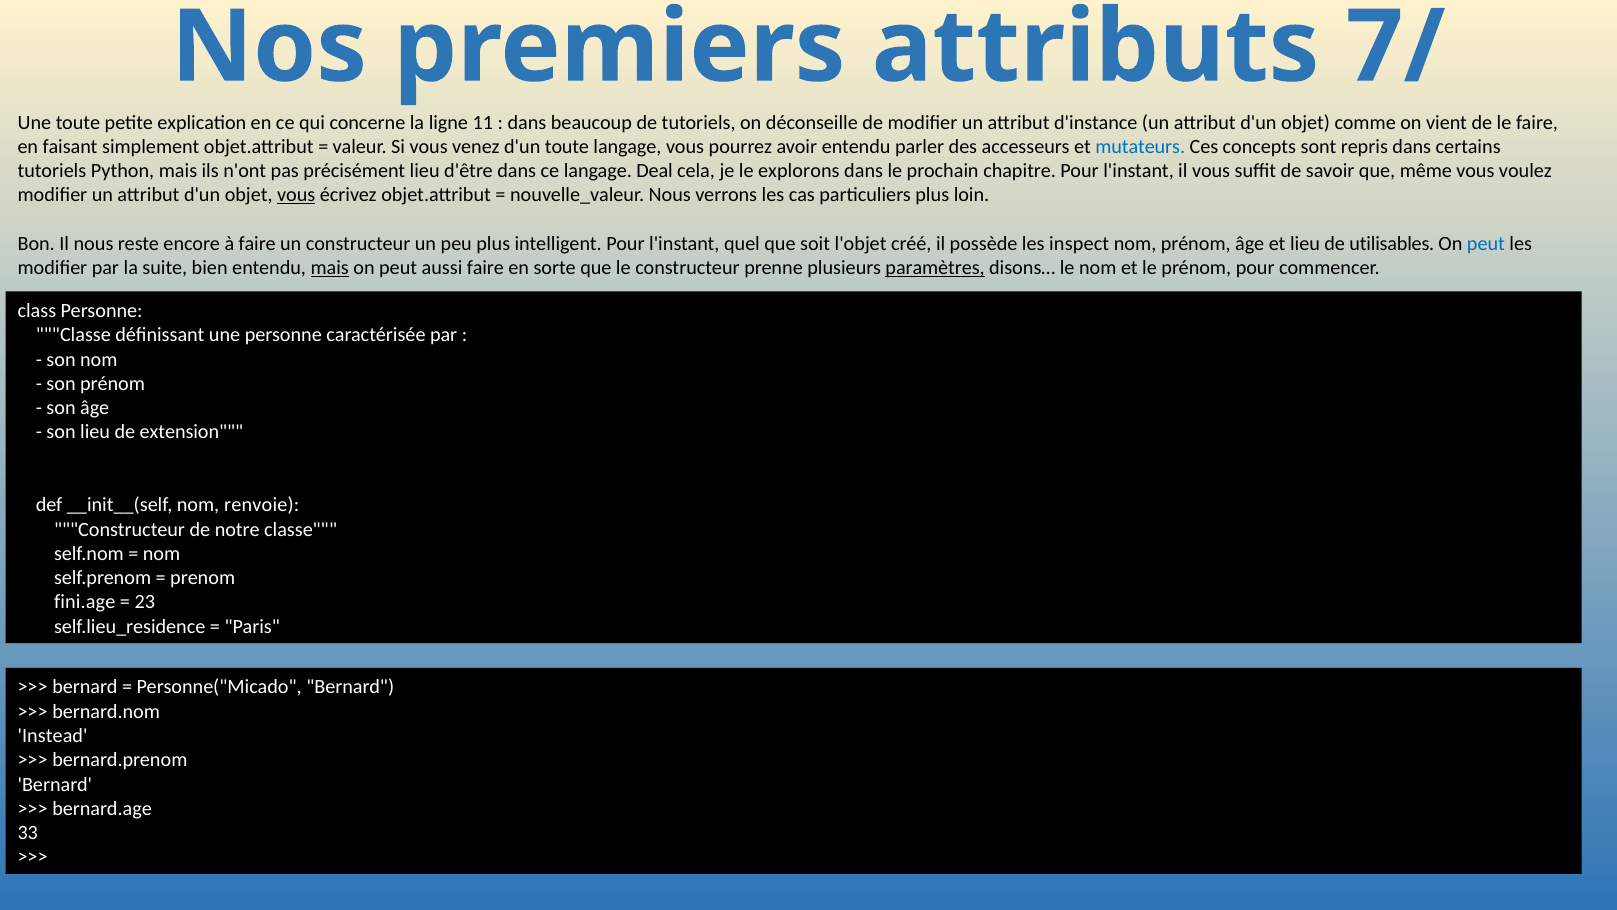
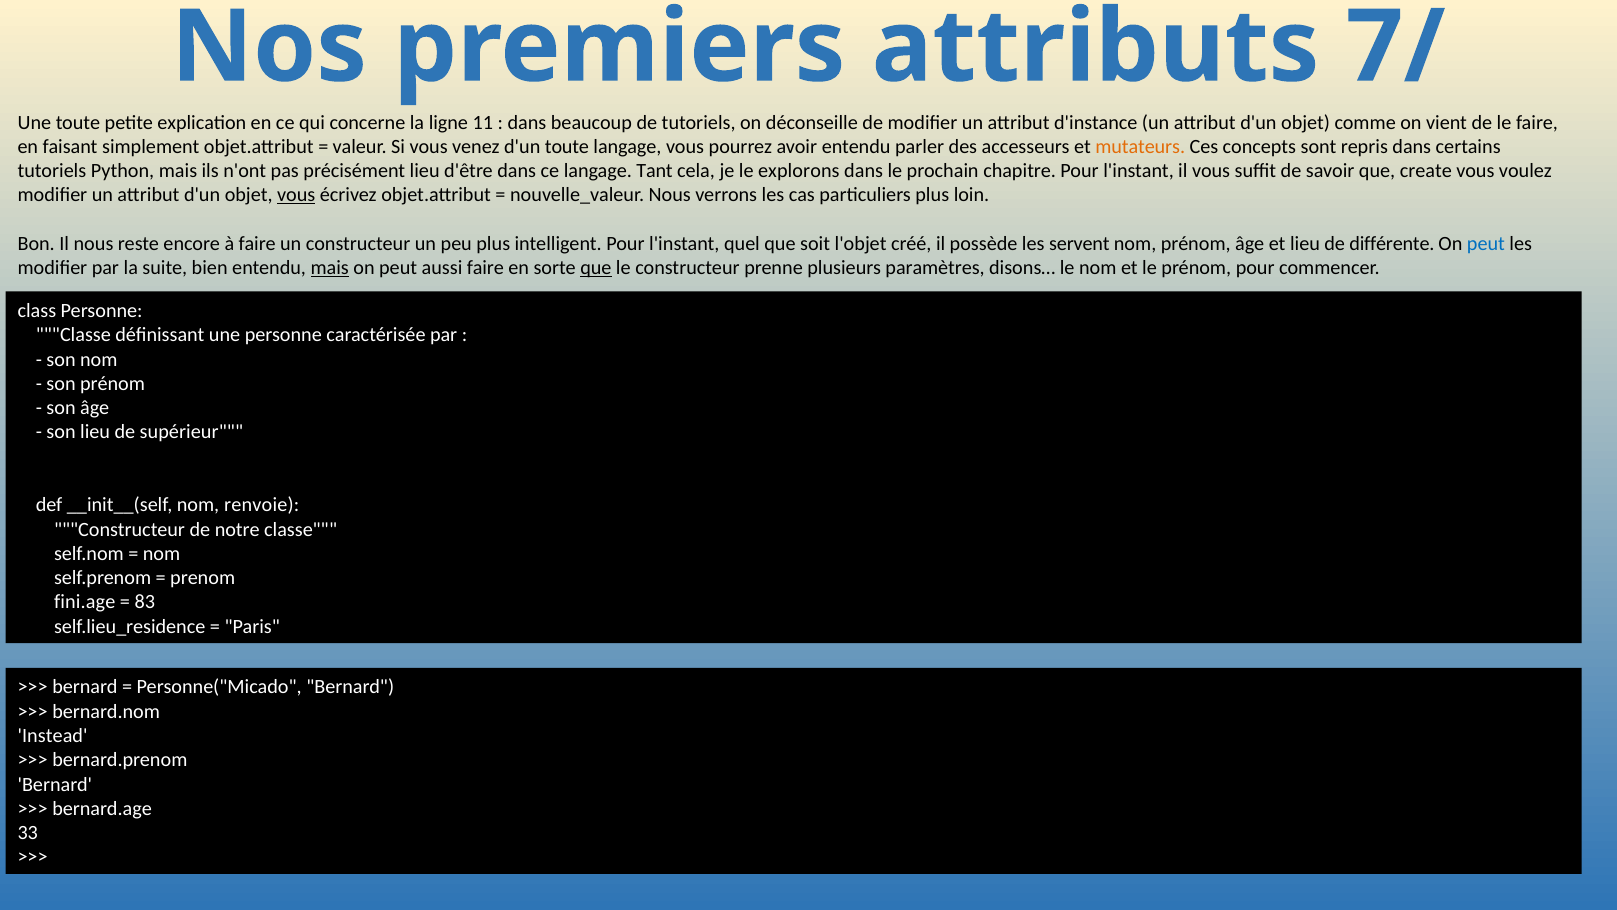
mutateurs colour: blue -> orange
Deal: Deal -> Tant
même: même -> create
inspect: inspect -> servent
utilisables: utilisables -> différente
que at (596, 268) underline: none -> present
paramètres underline: present -> none
extension: extension -> supérieur
23: 23 -> 83
